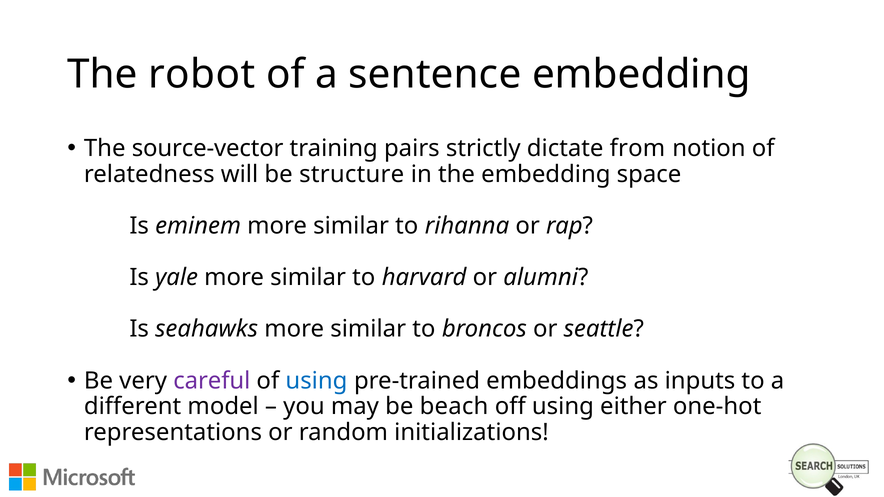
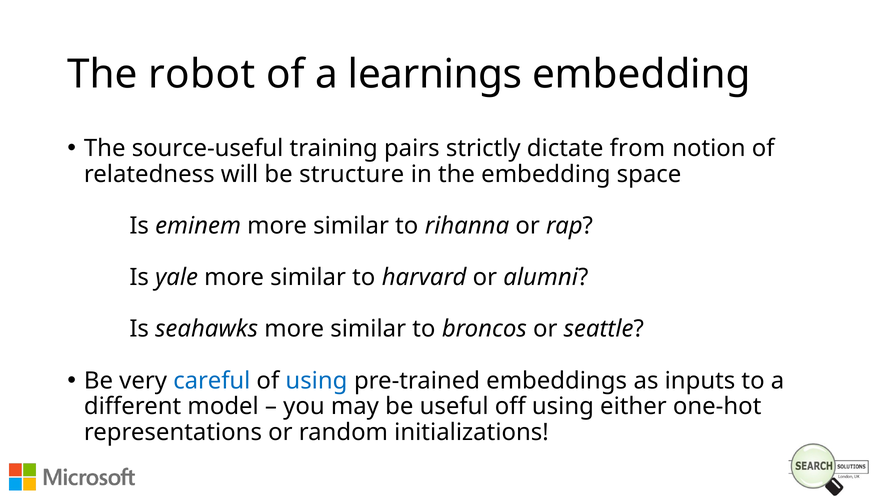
sentence: sentence -> learnings
source-vector: source-vector -> source-useful
careful colour: purple -> blue
beach: beach -> useful
